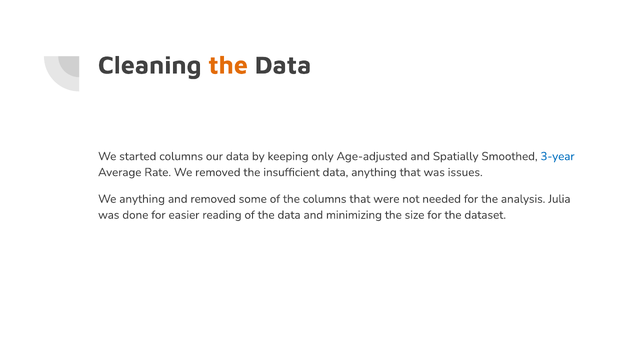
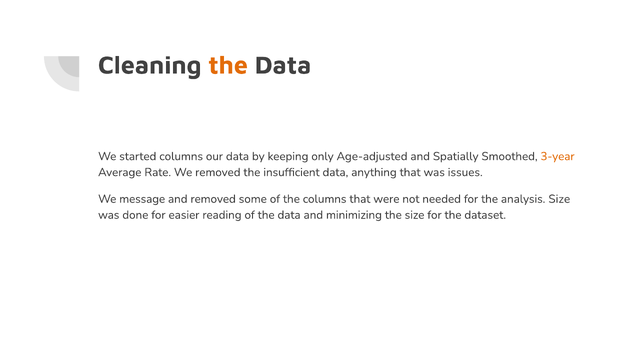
3-year colour: blue -> orange
We anything: anything -> message
analysis Julia: Julia -> Size
